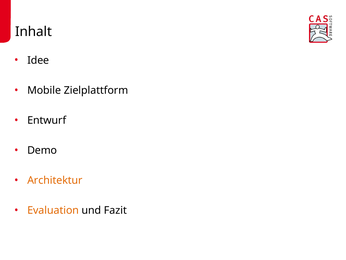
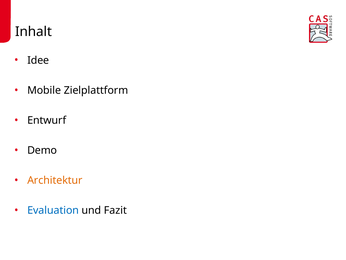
Evaluation colour: orange -> blue
